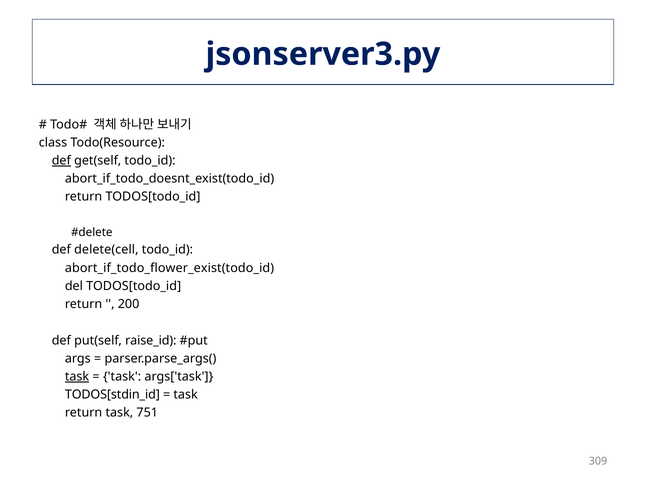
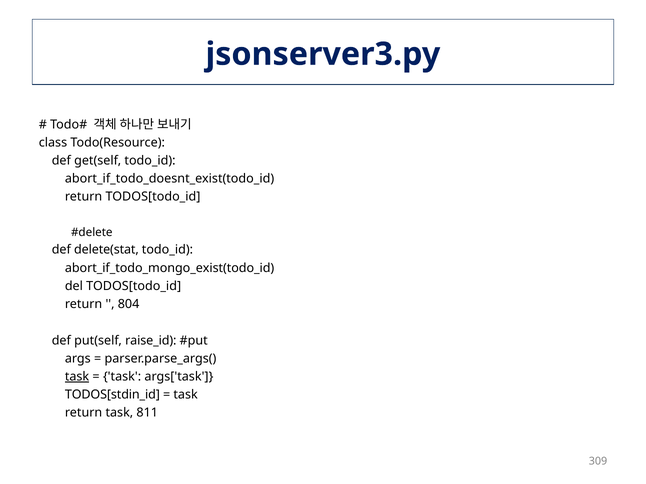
def at (61, 161) underline: present -> none
delete(cell: delete(cell -> delete(stat
abort_if_todo_flower_exist(todo_id: abort_if_todo_flower_exist(todo_id -> abort_if_todo_mongo_exist(todo_id
200: 200 -> 804
751: 751 -> 811
